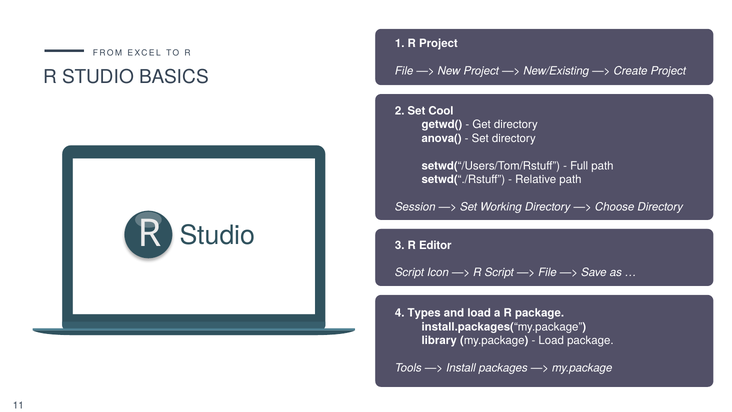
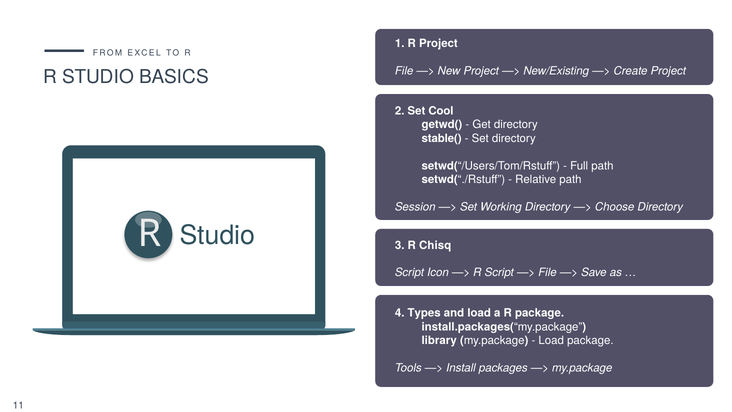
anova(: anova( -> stable(
Editor: Editor -> Chisq
